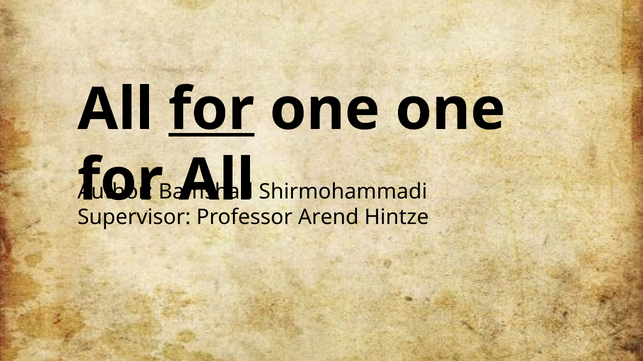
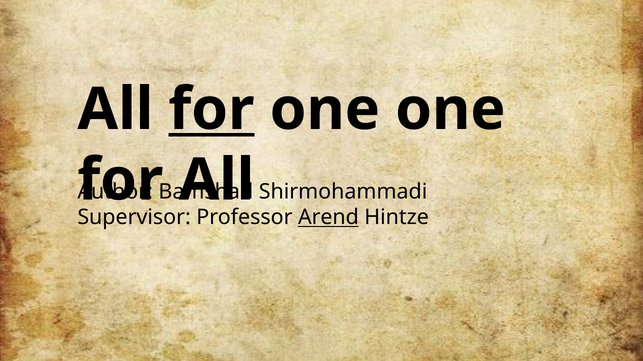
Arend underline: none -> present
